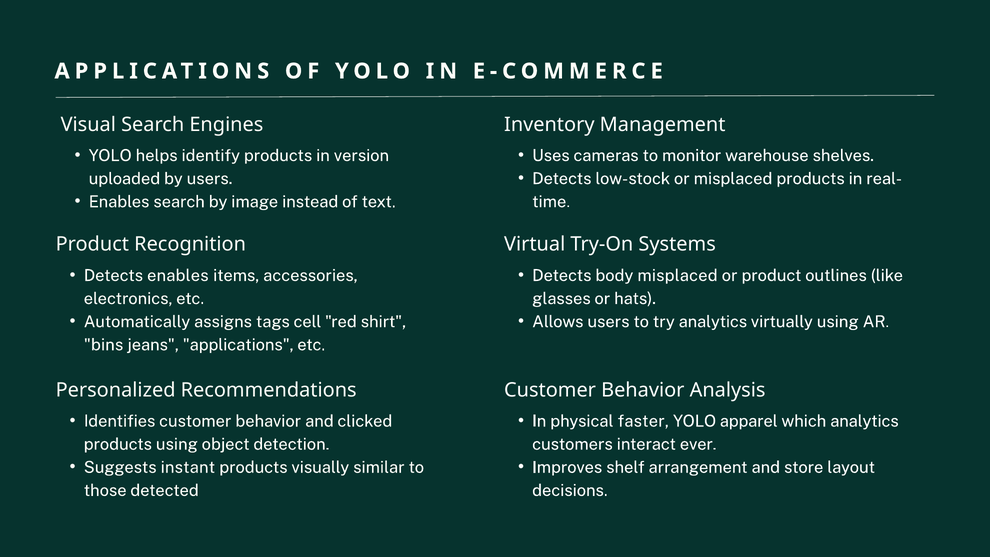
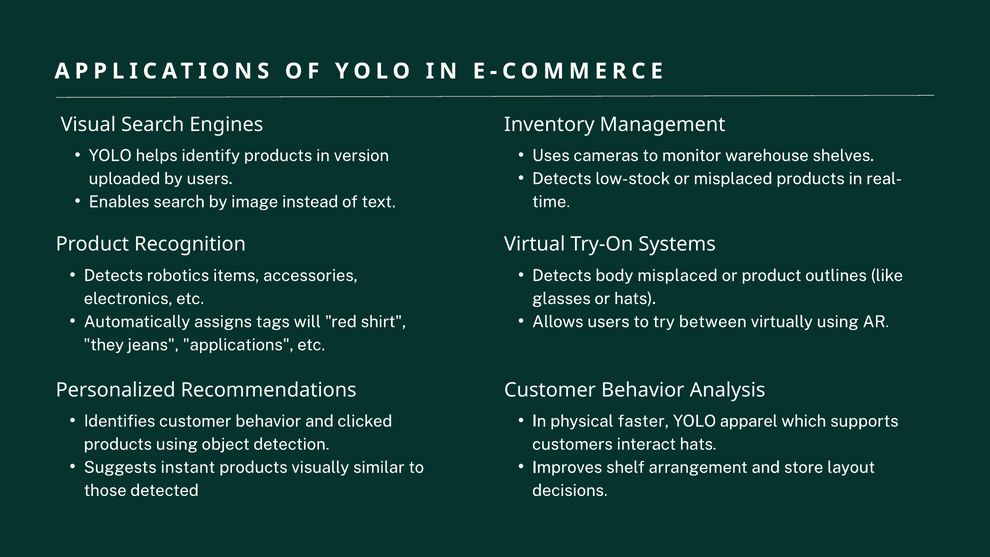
Detects enables: enables -> robotics
cell: cell -> will
try analytics: analytics -> between
bins: bins -> they
which analytics: analytics -> supports
interact ever: ever -> hats
